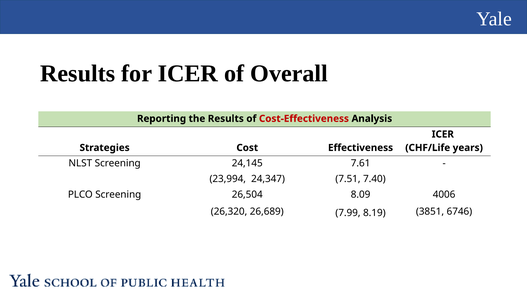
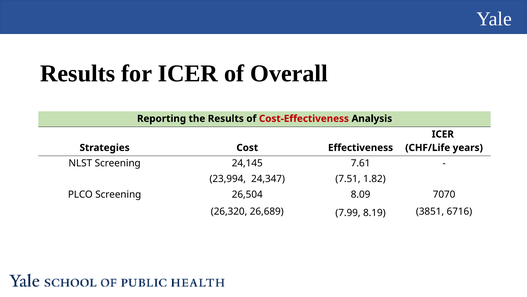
7.40: 7.40 -> 1.82
4006: 4006 -> 7070
6746: 6746 -> 6716
